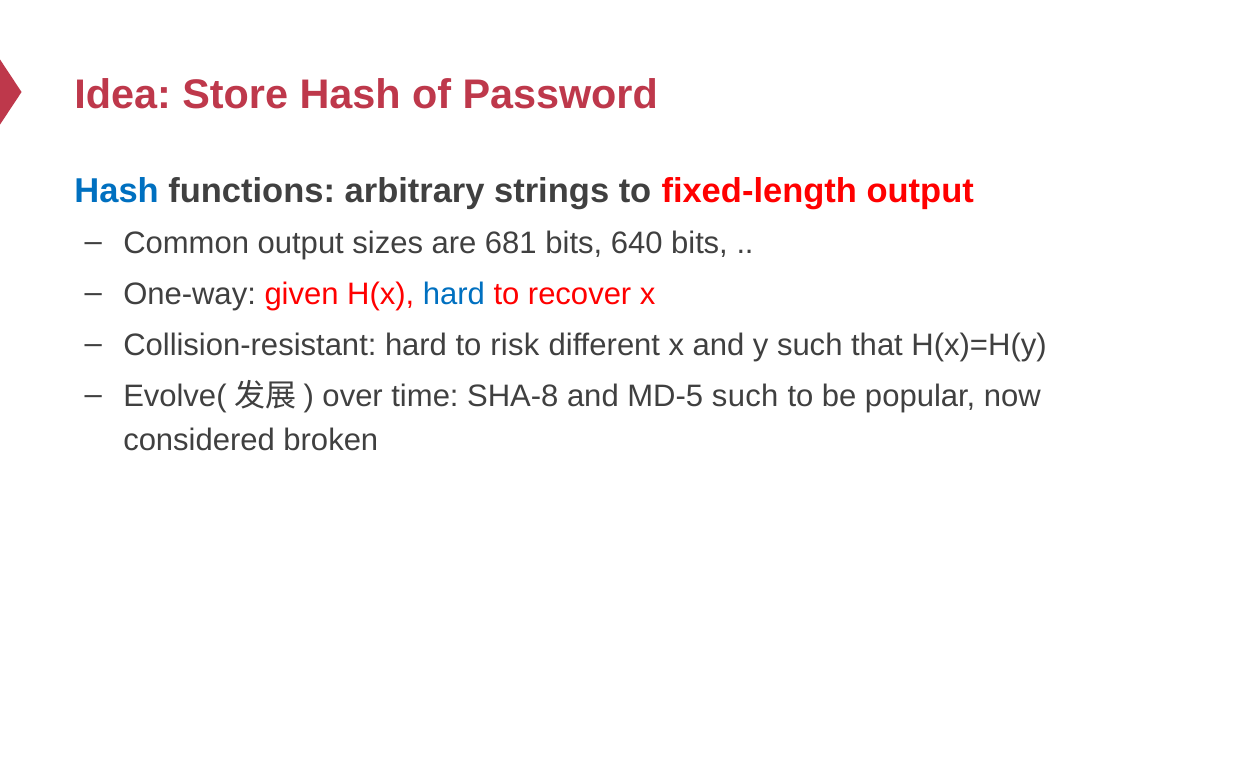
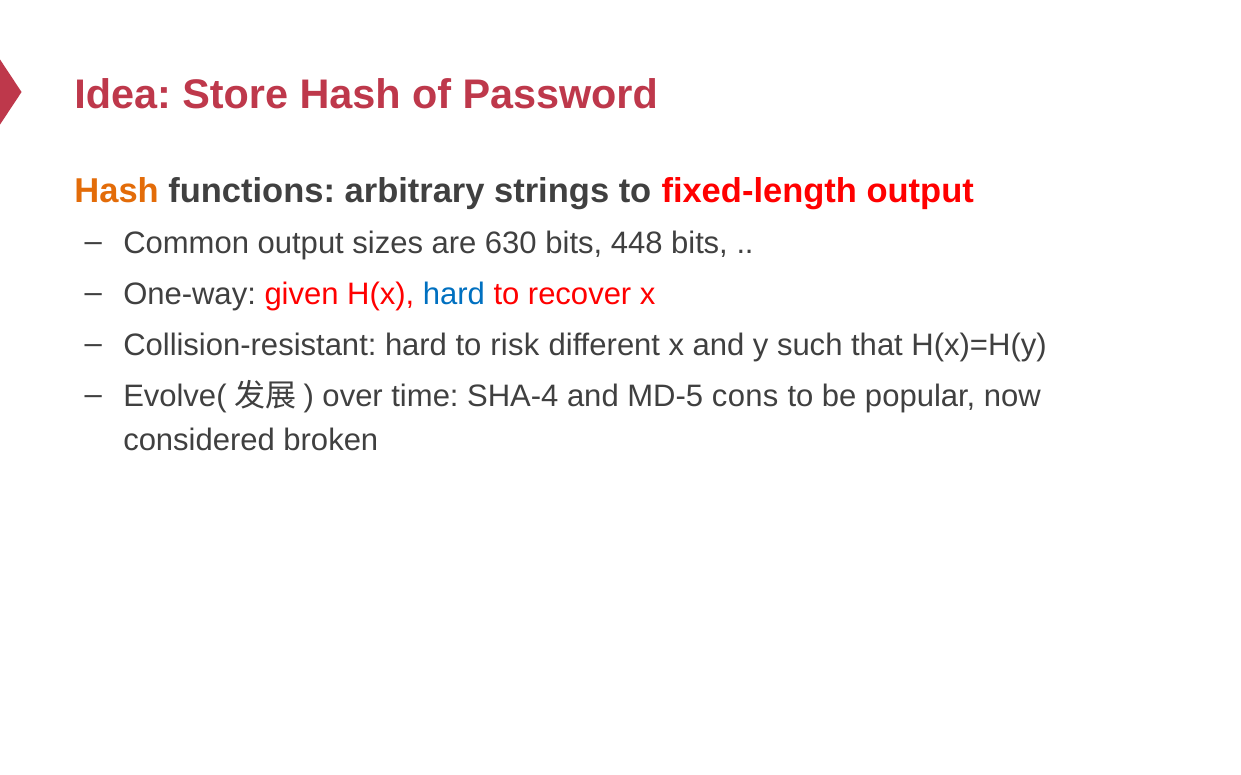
Hash at (117, 191) colour: blue -> orange
681: 681 -> 630
640: 640 -> 448
SHA-8: SHA-8 -> SHA-4
MD-5 such: such -> cons
